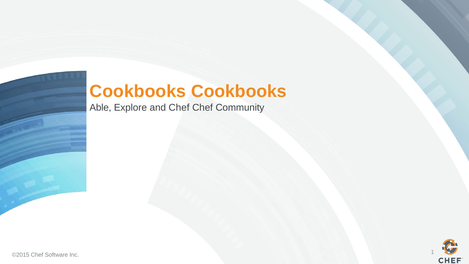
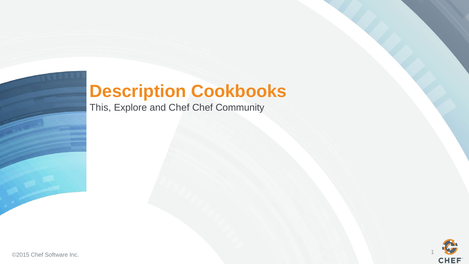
Cookbooks at (138, 91): Cookbooks -> Description
Able: Able -> This
